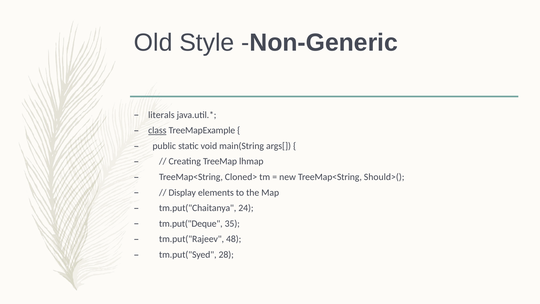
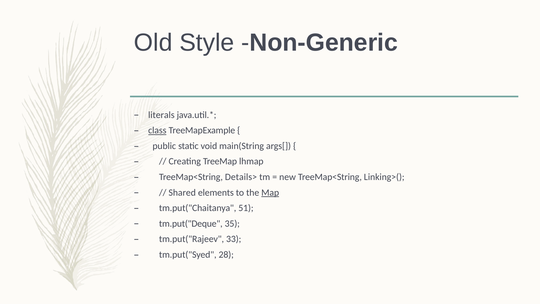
Cloned>: Cloned> -> Details>
Should>(: Should>( -> Linking>(
Display: Display -> Shared
Map underline: none -> present
24: 24 -> 51
48: 48 -> 33
